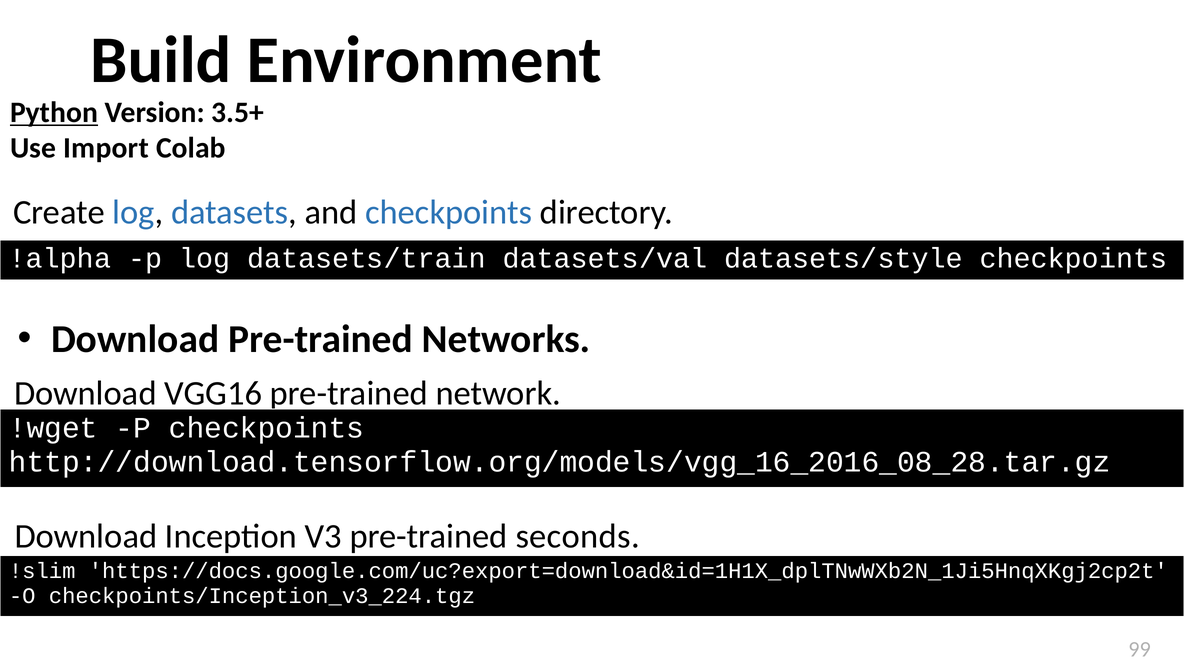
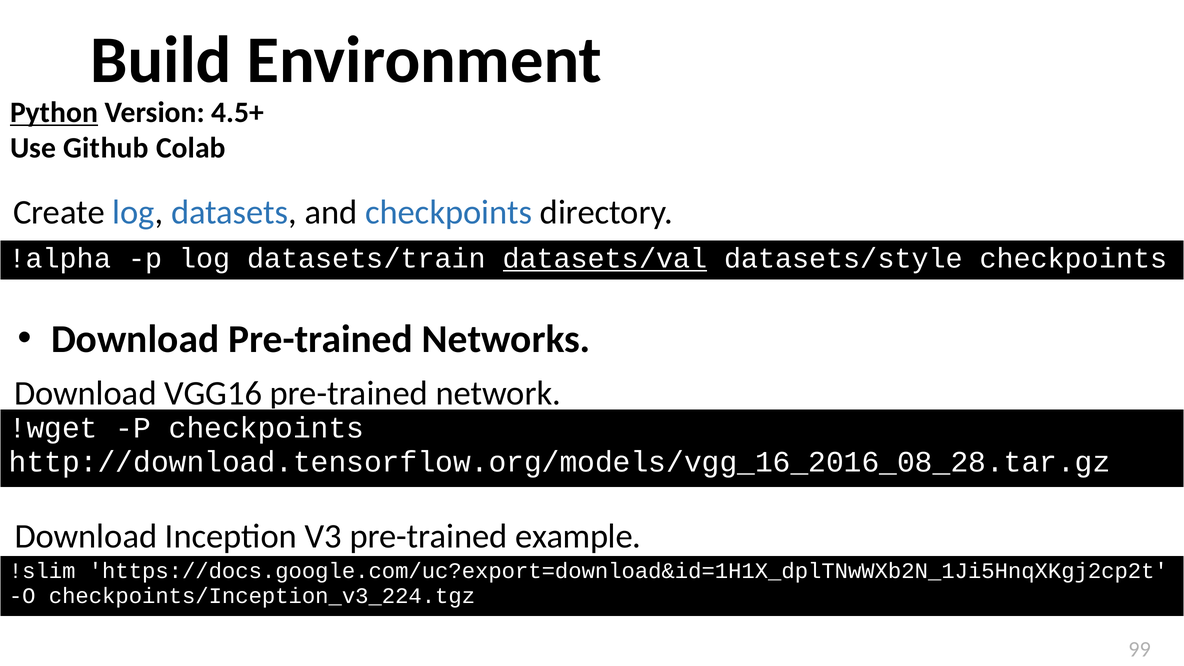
3.5+: 3.5+ -> 4.5+
Import: Import -> Github
datasets/val underline: none -> present
seconds: seconds -> example
